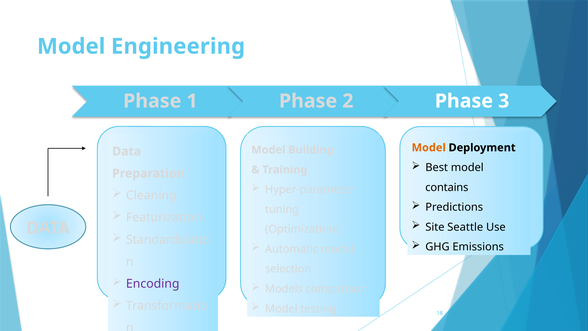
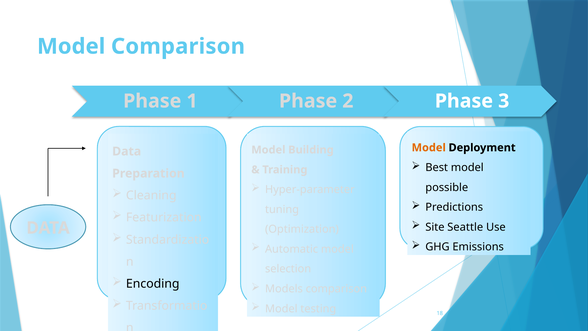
Model Engineering: Engineering -> Comparison
contains: contains -> possible
Encoding colour: purple -> black
